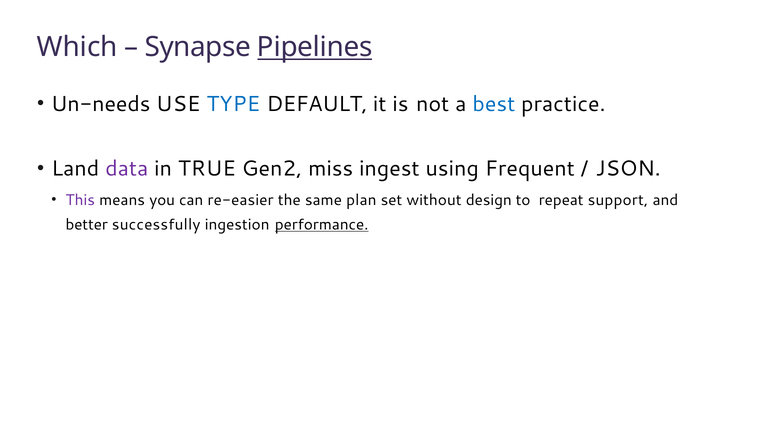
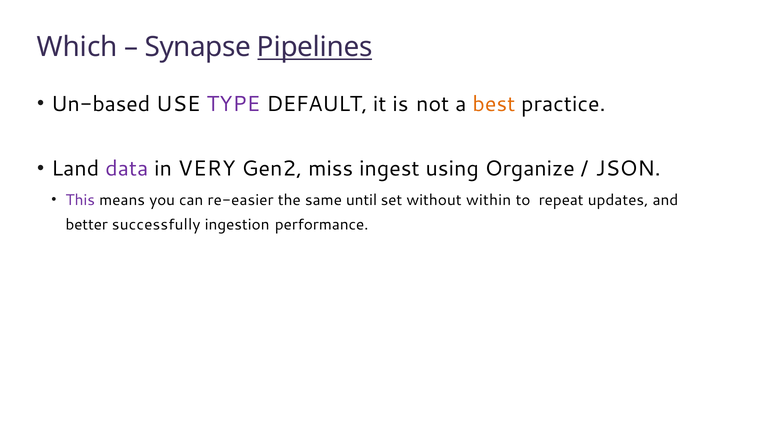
Un-needs: Un-needs -> Un-based
TYPE colour: blue -> purple
best colour: blue -> orange
TRUE: TRUE -> VERY
Frequent: Frequent -> Organize
plan: plan -> until
design: design -> within
support: support -> updates
performance underline: present -> none
